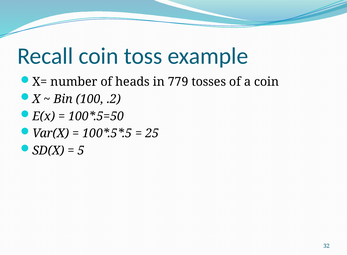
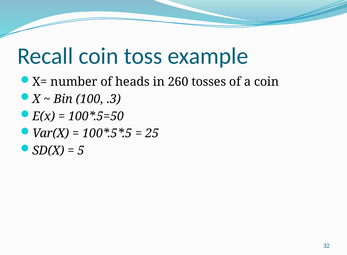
779: 779 -> 260
.2: .2 -> .3
